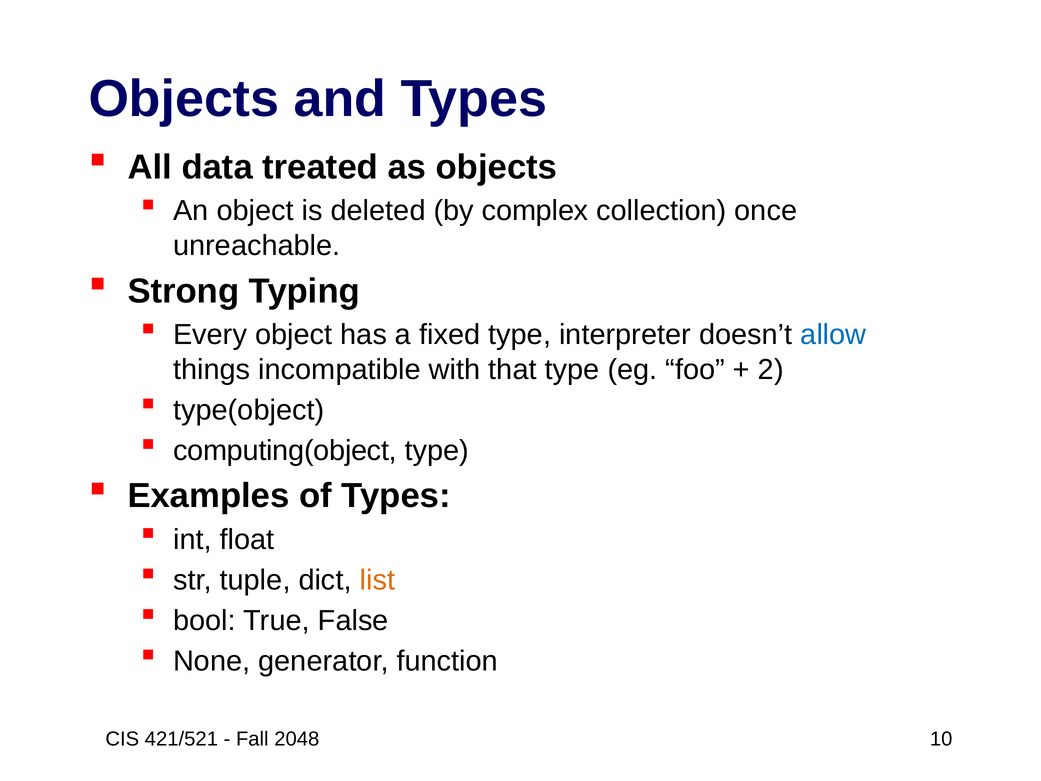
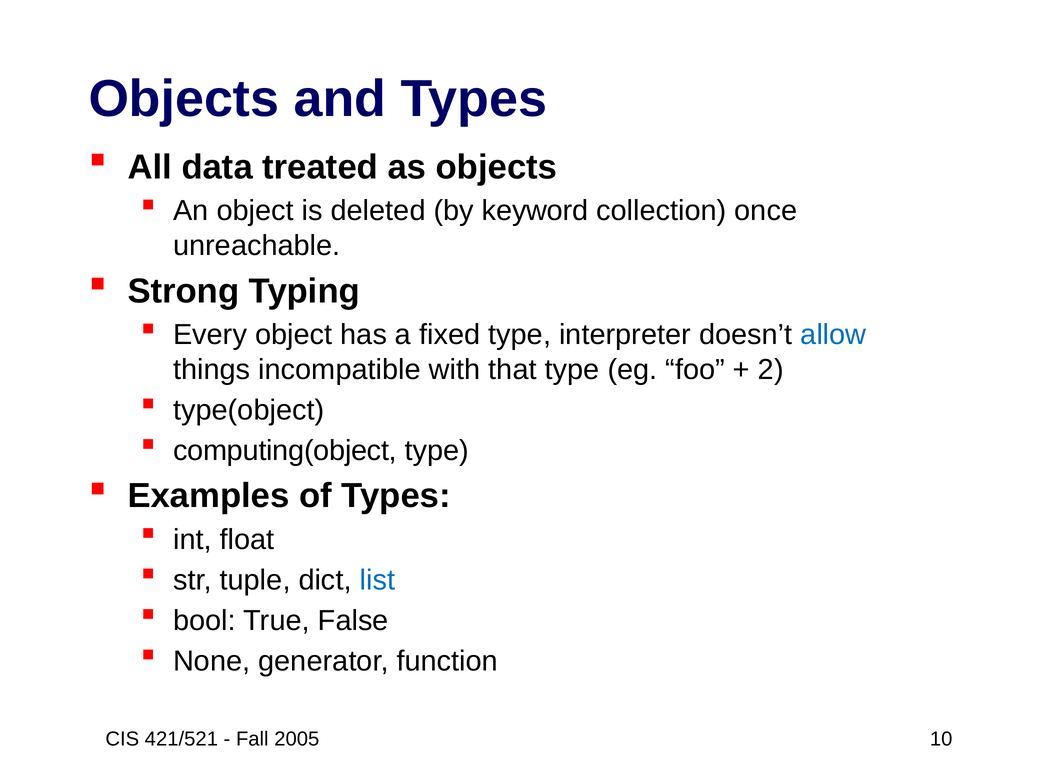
complex: complex -> keyword
list colour: orange -> blue
2048: 2048 -> 2005
